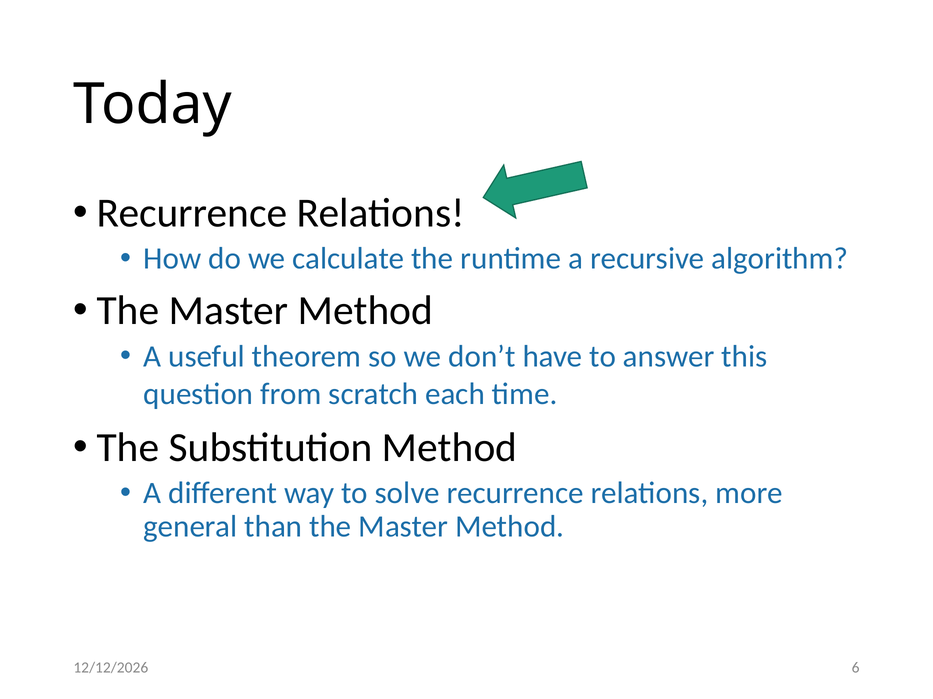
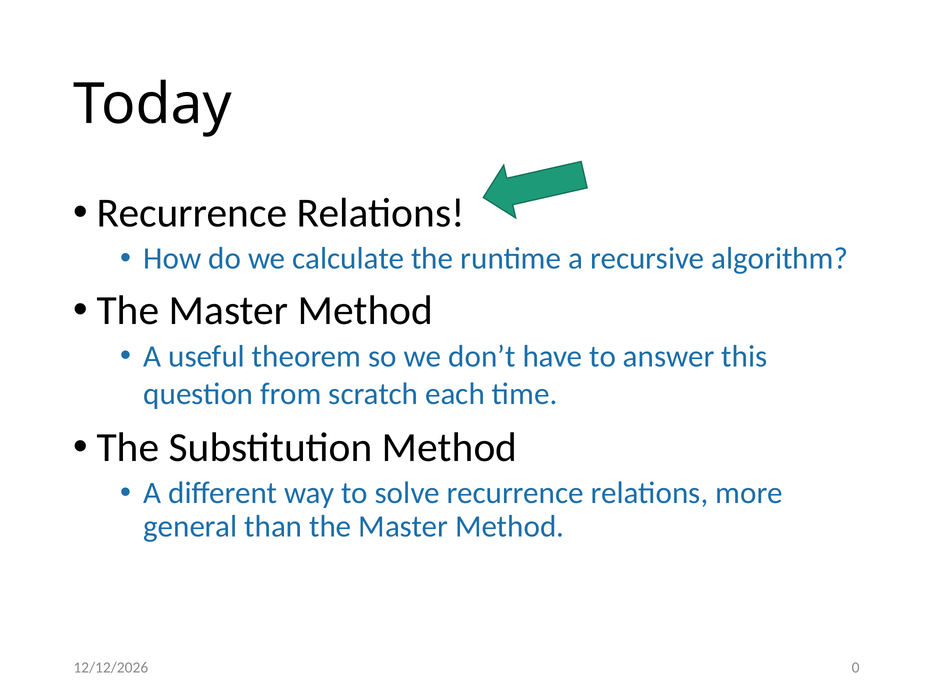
6: 6 -> 0
